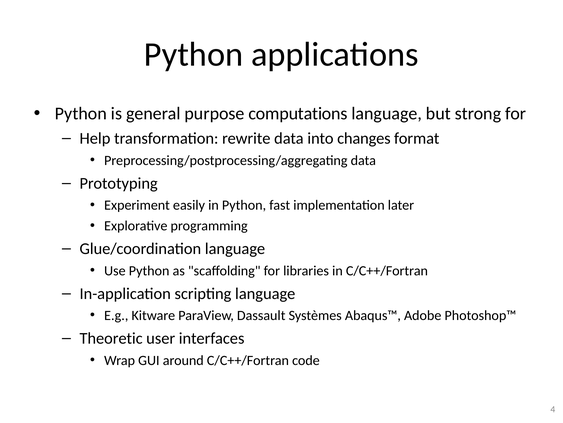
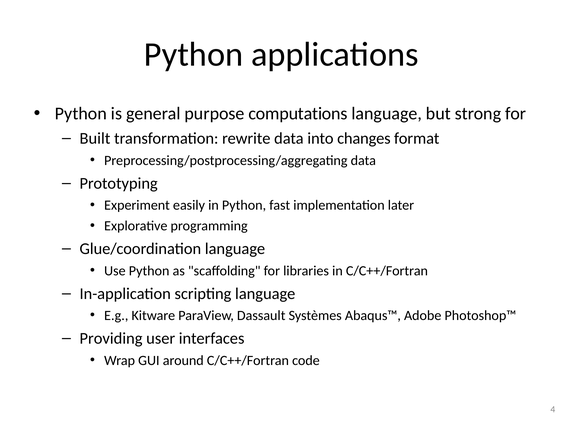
Help: Help -> Built
Theoretic: Theoretic -> Providing
